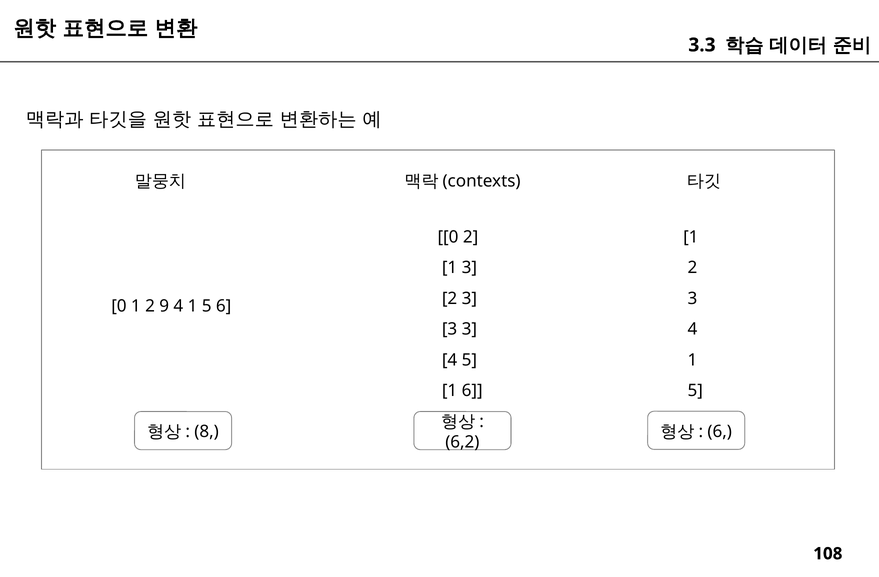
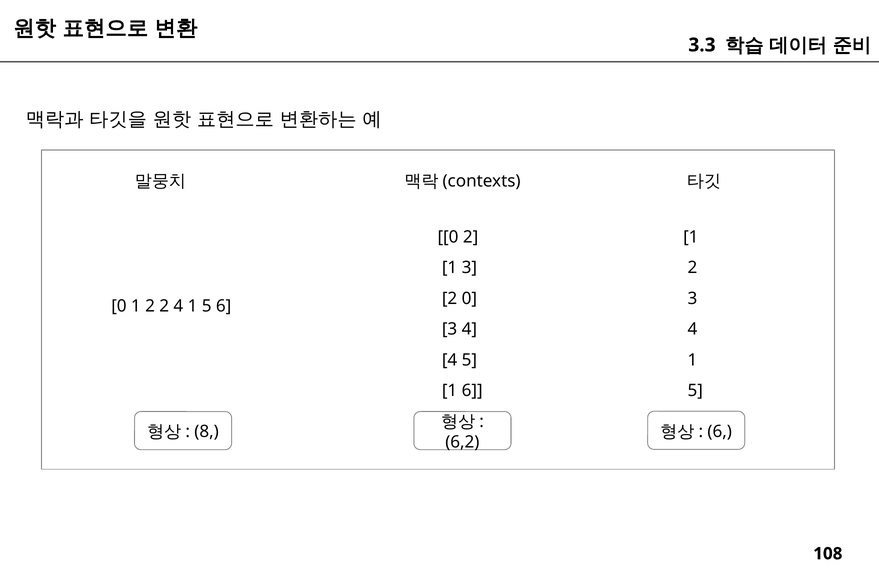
3 at (469, 299): 3 -> 0
2 9: 9 -> 2
3 at (469, 329): 3 -> 4
